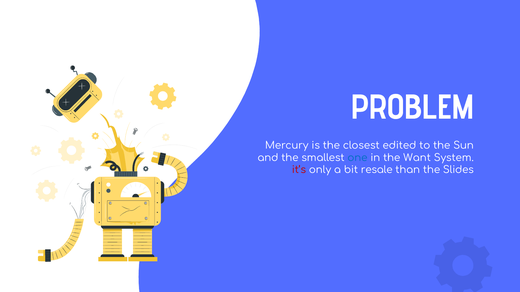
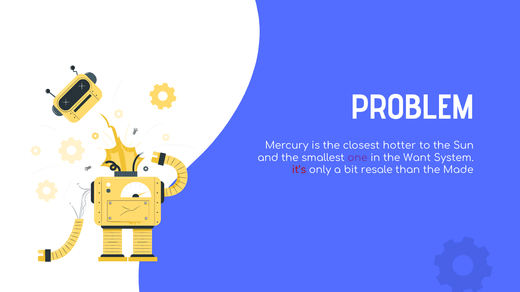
edited: edited -> hotter
one colour: blue -> purple
Slides: Slides -> Made
